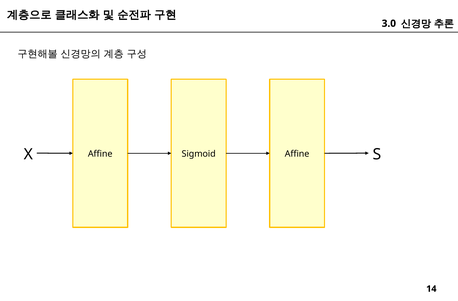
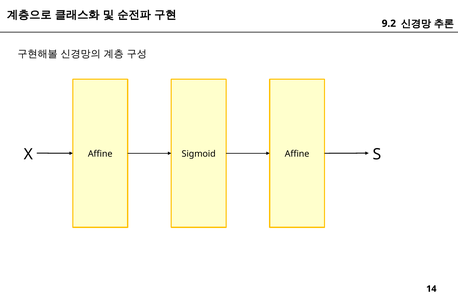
3.0: 3.0 -> 9.2
